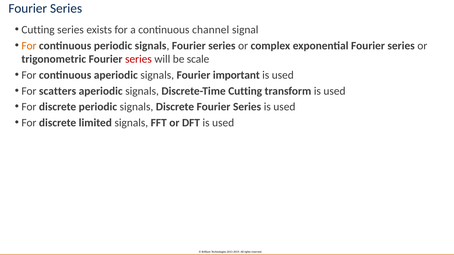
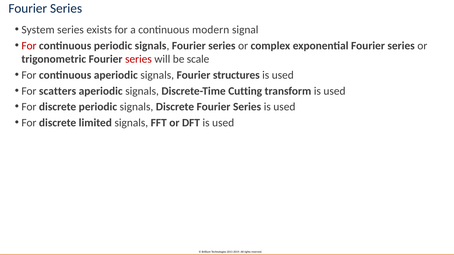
Cutting at (38, 30): Cutting -> System
channel: channel -> modern
For at (29, 46) colour: orange -> red
important: important -> structures
